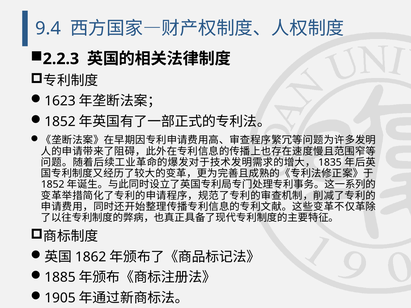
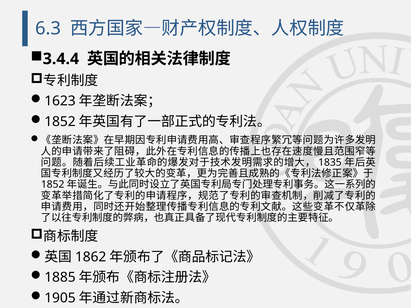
9.4: 9.4 -> 6.3
2.2.3: 2.2.3 -> 3.4.4
